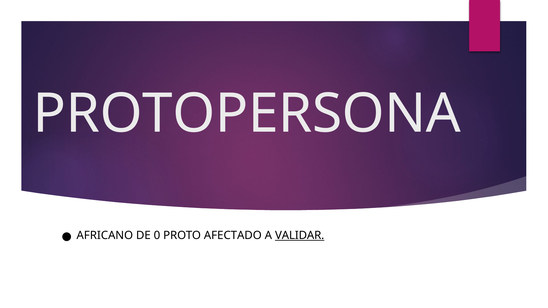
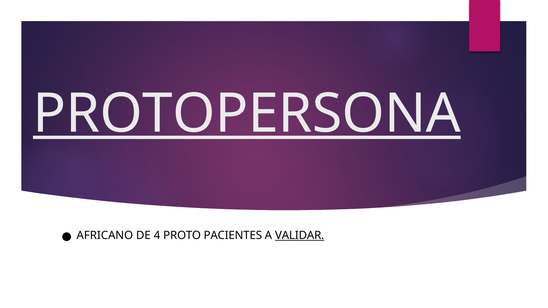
PROTOPERSONA underline: none -> present
0: 0 -> 4
AFECTADO: AFECTADO -> PACIENTES
